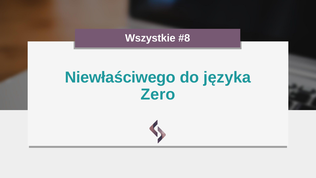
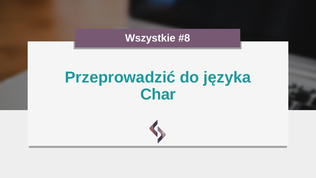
Niewłaściwego: Niewłaściwego -> Przeprowadzić
Zero: Zero -> Char
